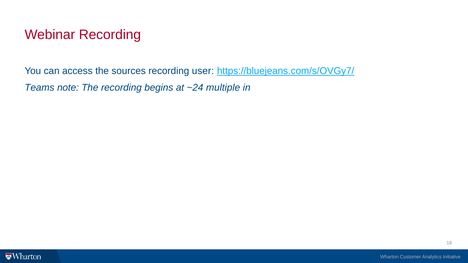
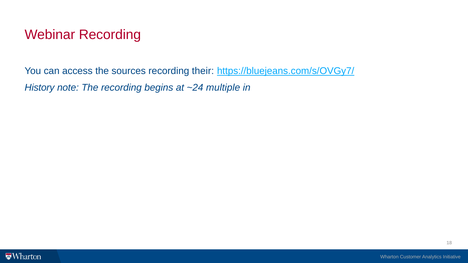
user: user -> their
Teams: Teams -> History
